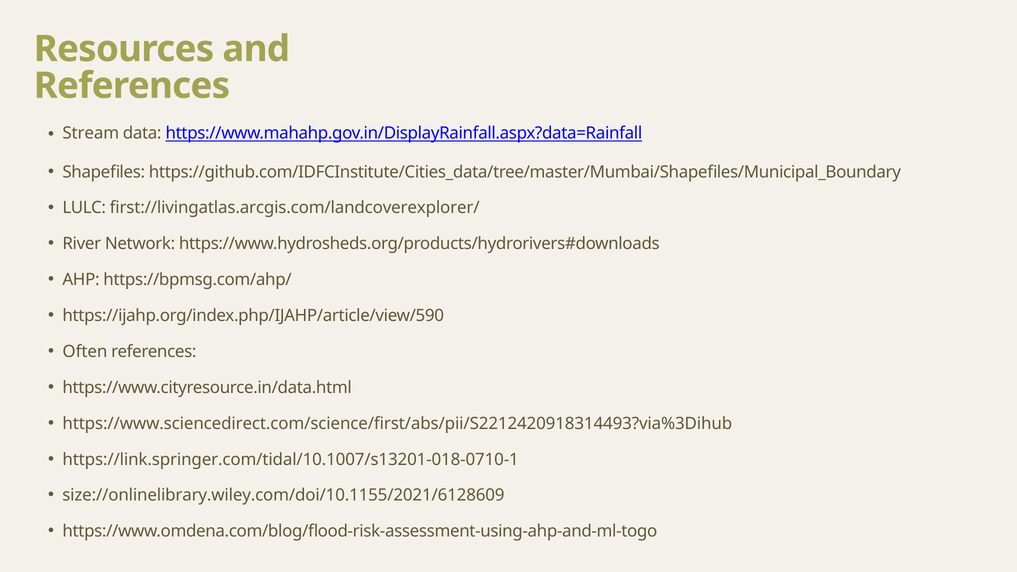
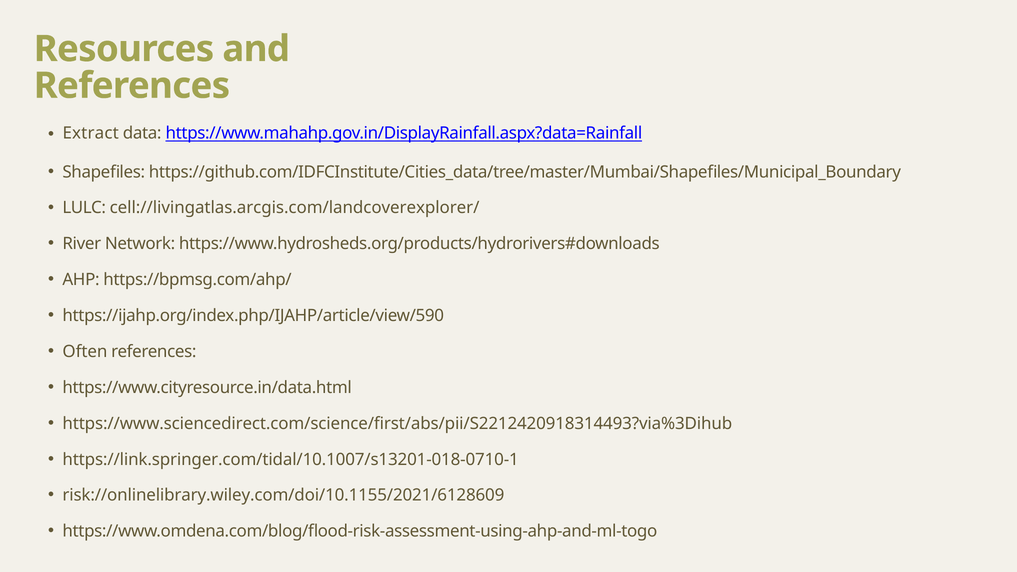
Stream: Stream -> Extract
first://livingatlas.arcgis.com/landcoverexplorer/: first://livingatlas.arcgis.com/landcoverexplorer/ -> cell://livingatlas.arcgis.com/landcoverexplorer/
size://onlinelibrary.wiley.com/doi/10.1155/2021/6128609: size://onlinelibrary.wiley.com/doi/10.1155/2021/6128609 -> risk://onlinelibrary.wiley.com/doi/10.1155/2021/6128609
